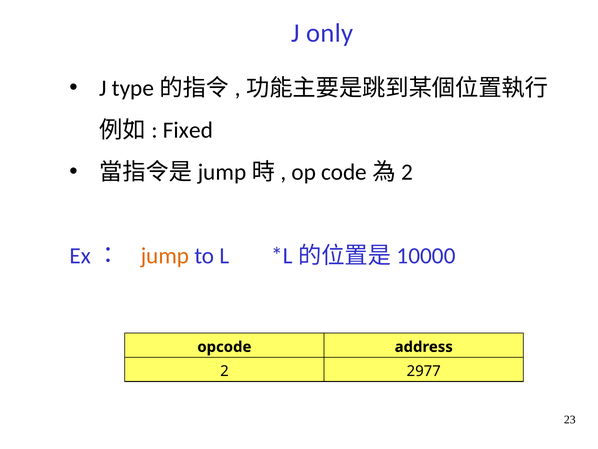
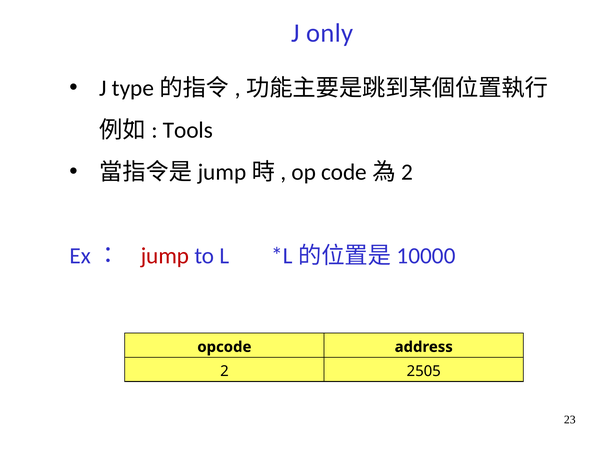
Fixed: Fixed -> Tools
jump colour: orange -> red
2977: 2977 -> 2505
